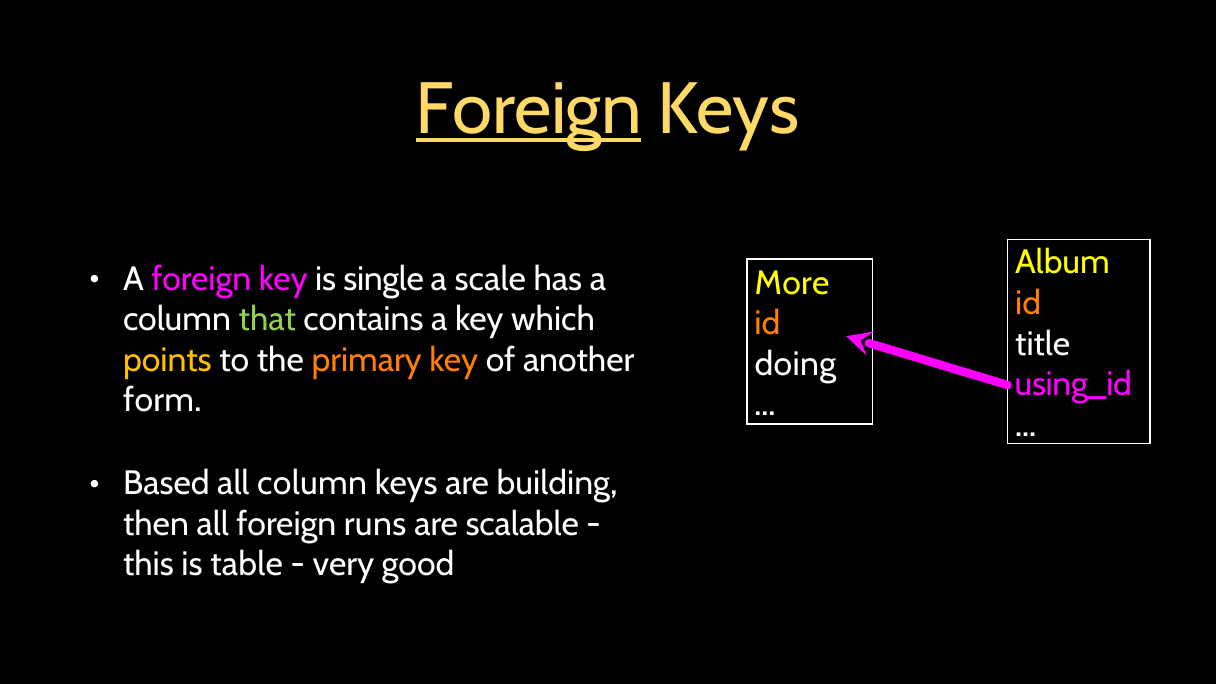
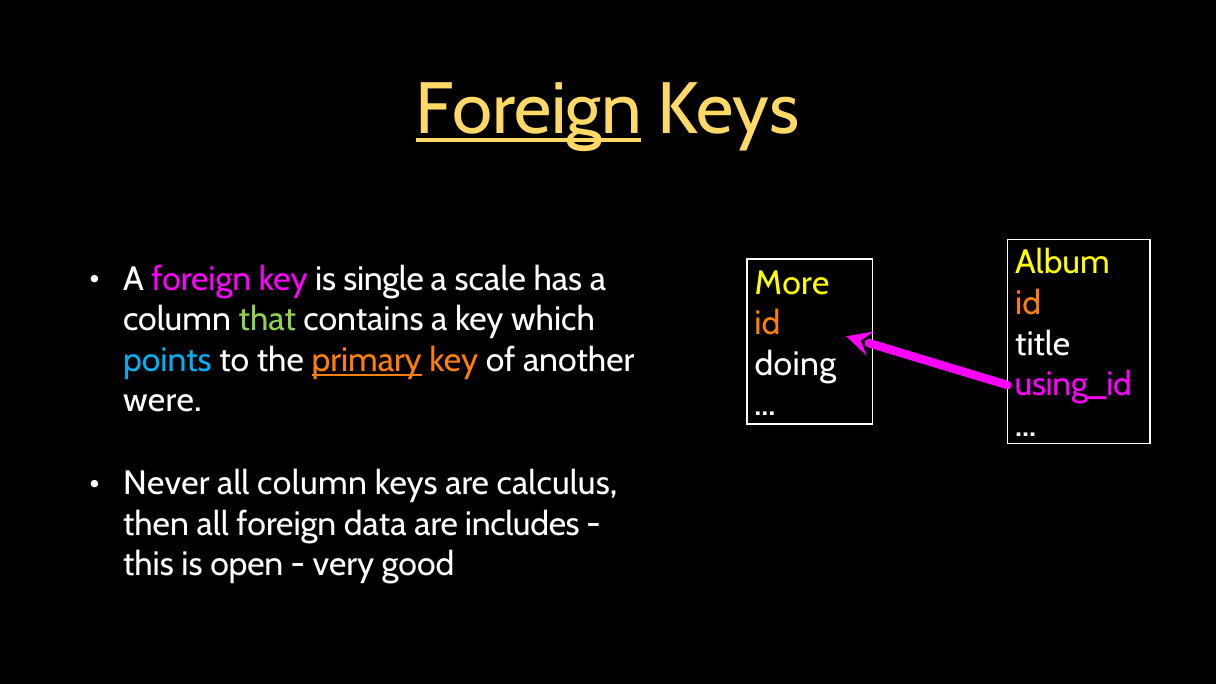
points colour: yellow -> light blue
primary underline: none -> present
form: form -> were
Based: Based -> Never
building: building -> calculus
runs: runs -> data
scalable: scalable -> includes
table: table -> open
